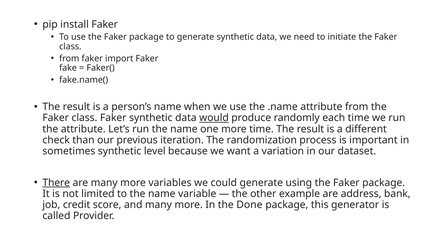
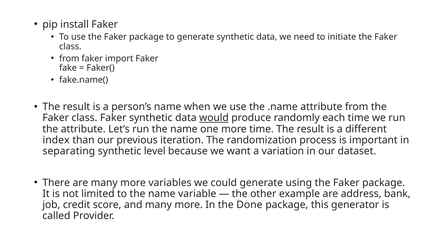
check: check -> index
sometimes: sometimes -> separating
There underline: present -> none
